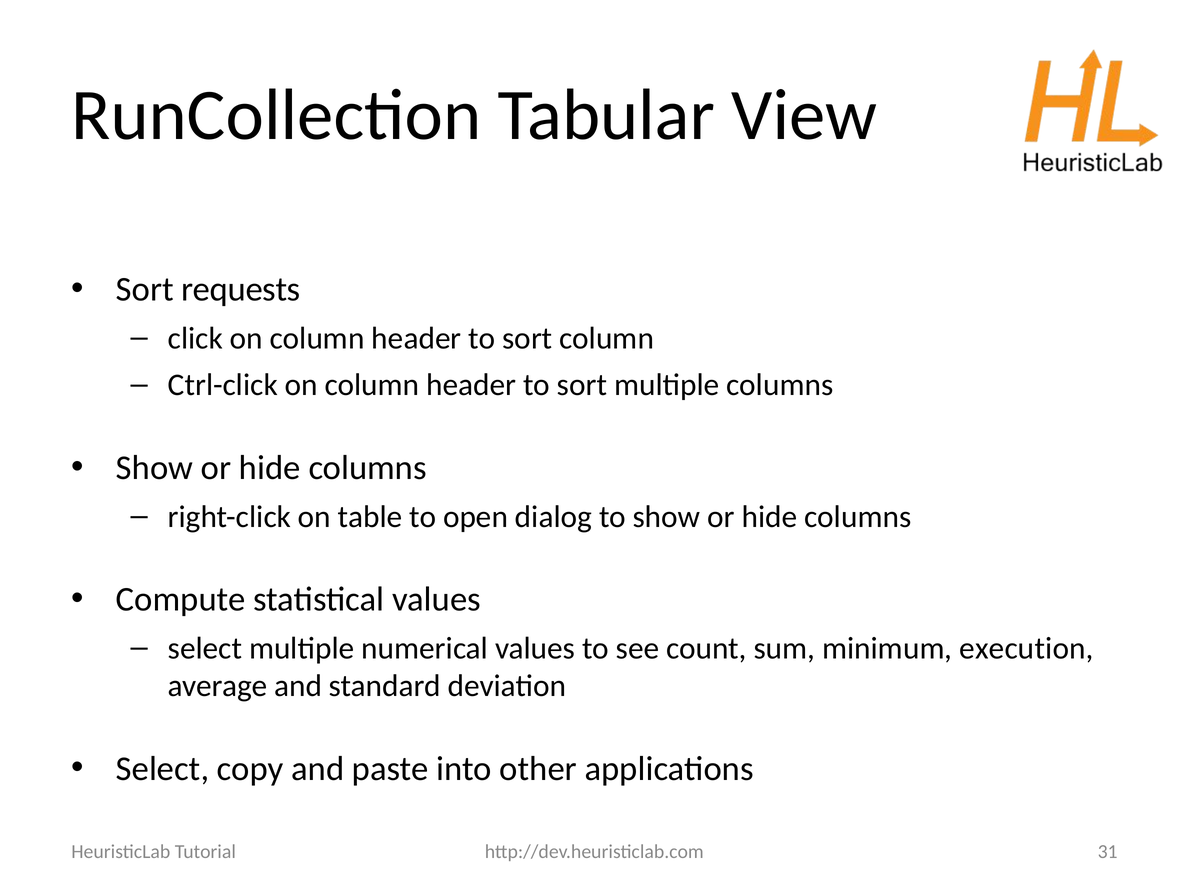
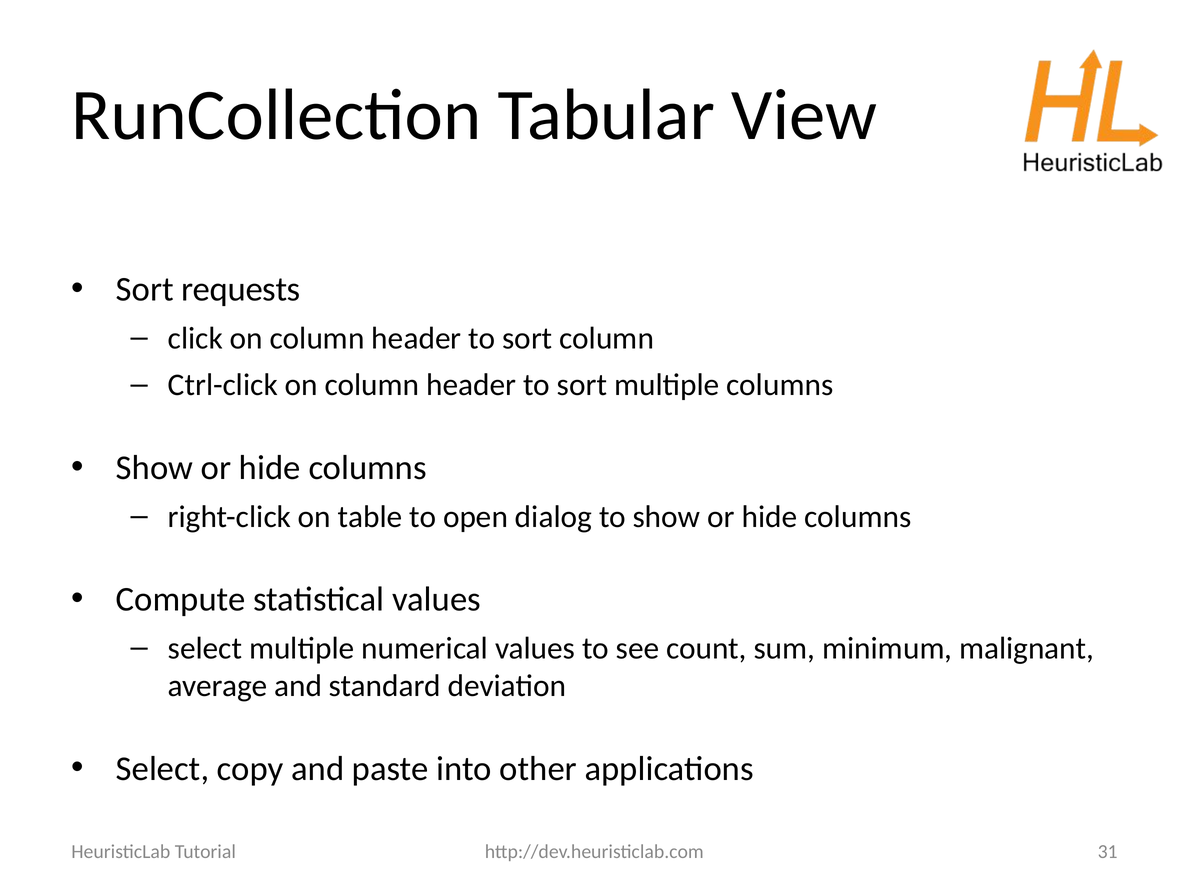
execution: execution -> malignant
